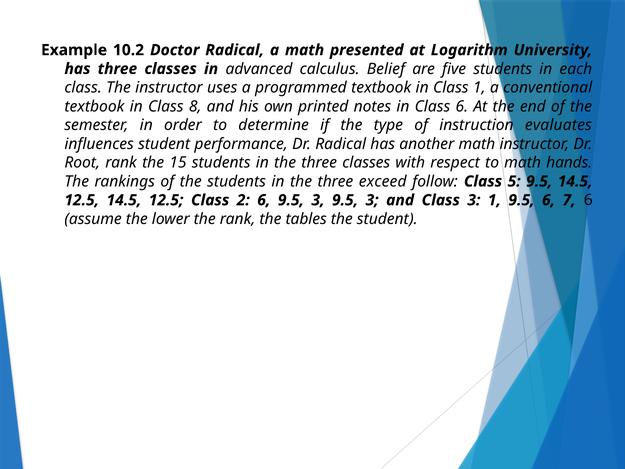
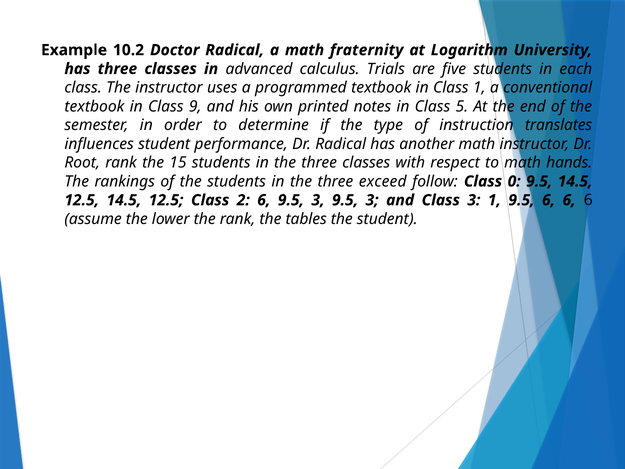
presented: presented -> fraternity
Belief: Belief -> Trials
8: 8 -> 9
Class 6: 6 -> 5
evaluates: evaluates -> translates
5: 5 -> 0
9.5 6 7: 7 -> 6
